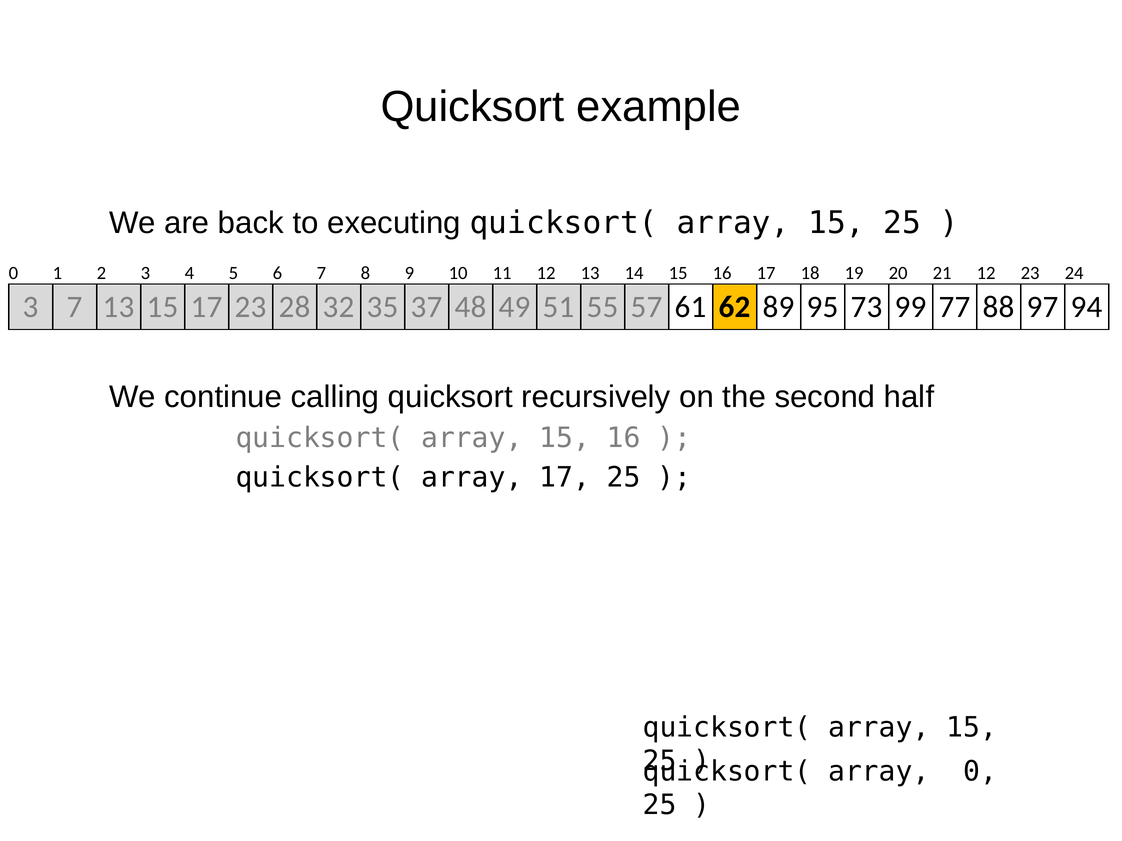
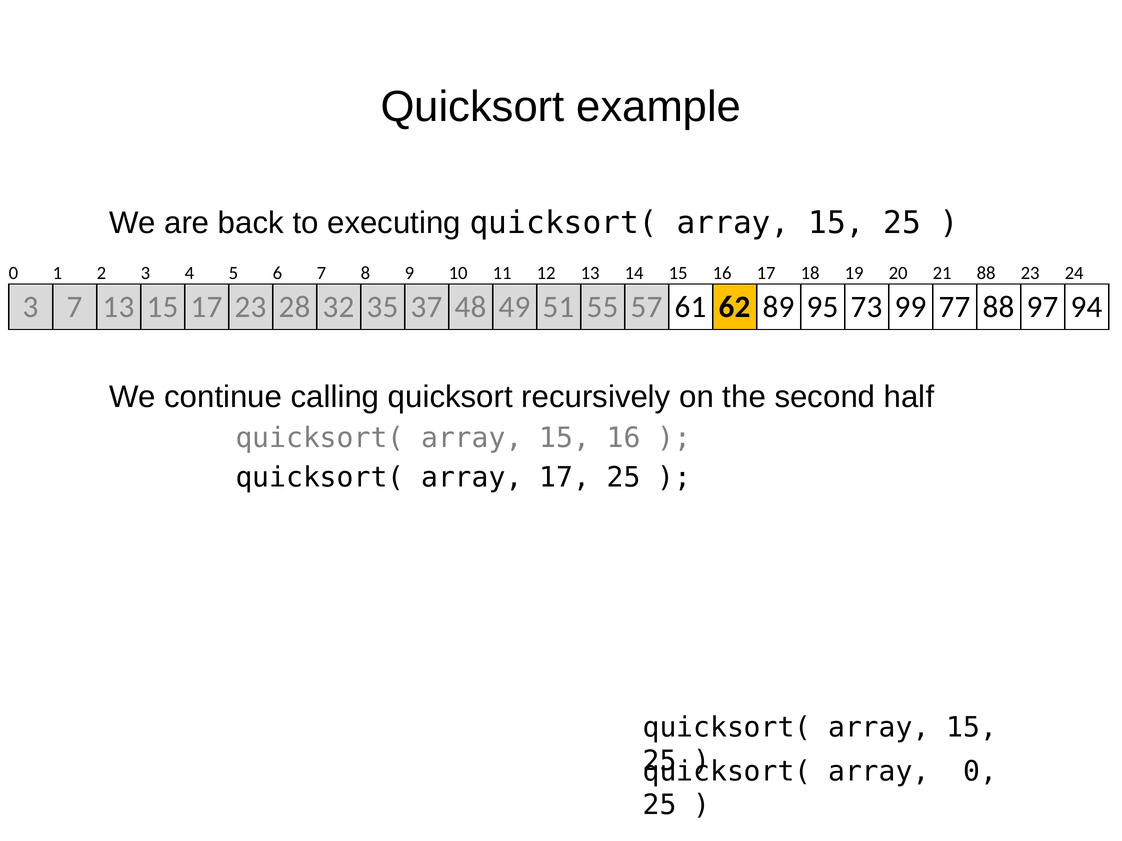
21 12: 12 -> 88
